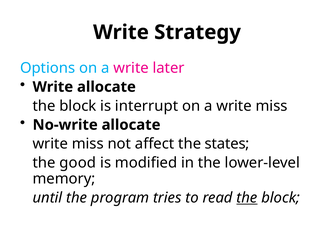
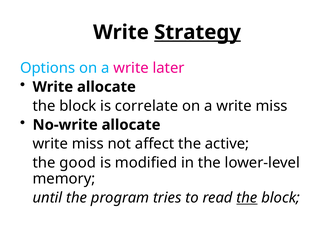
Strategy underline: none -> present
interrupt: interrupt -> correlate
states: states -> active
